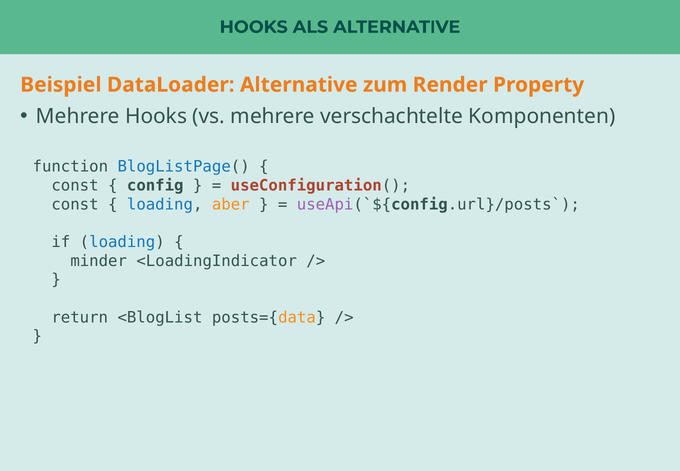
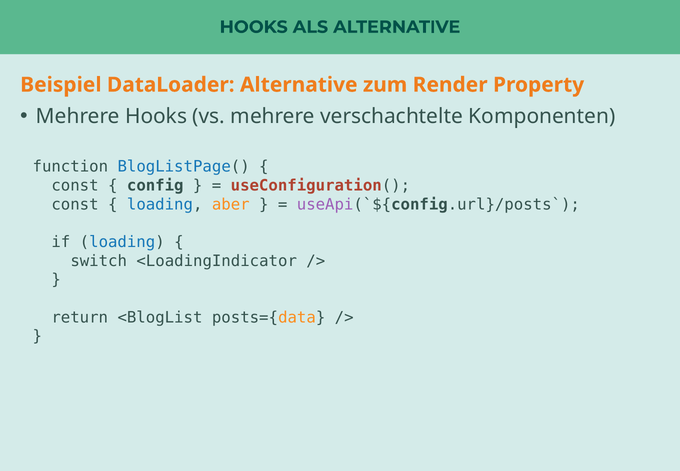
minder: minder -> switch
